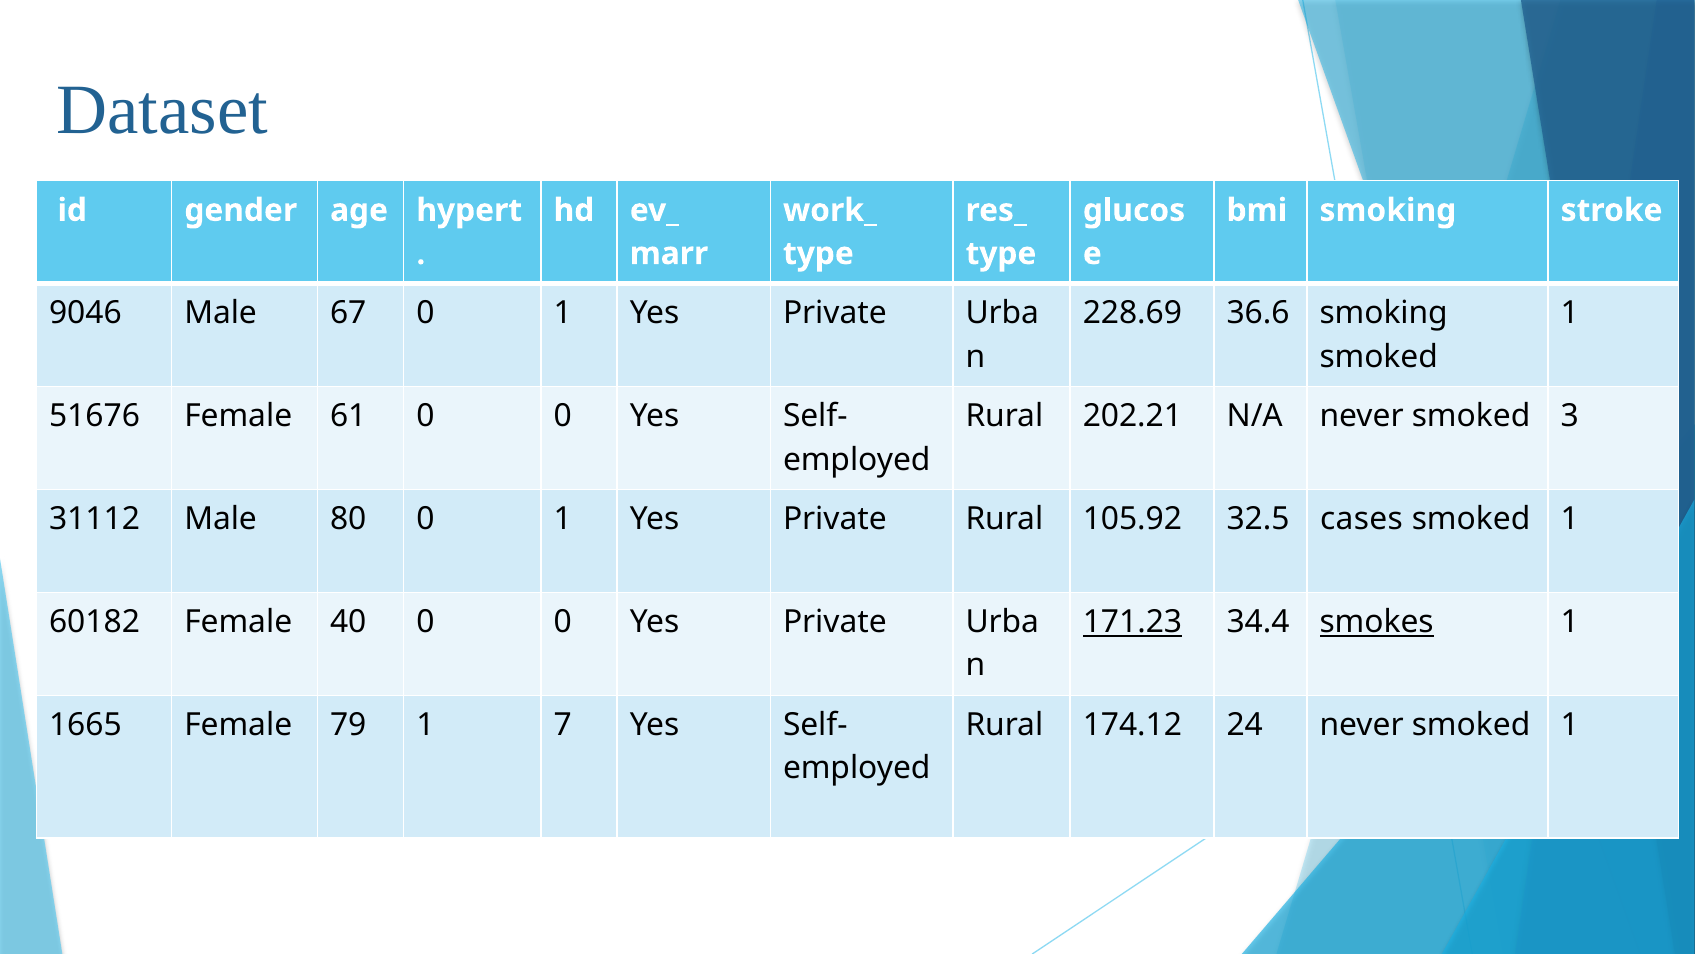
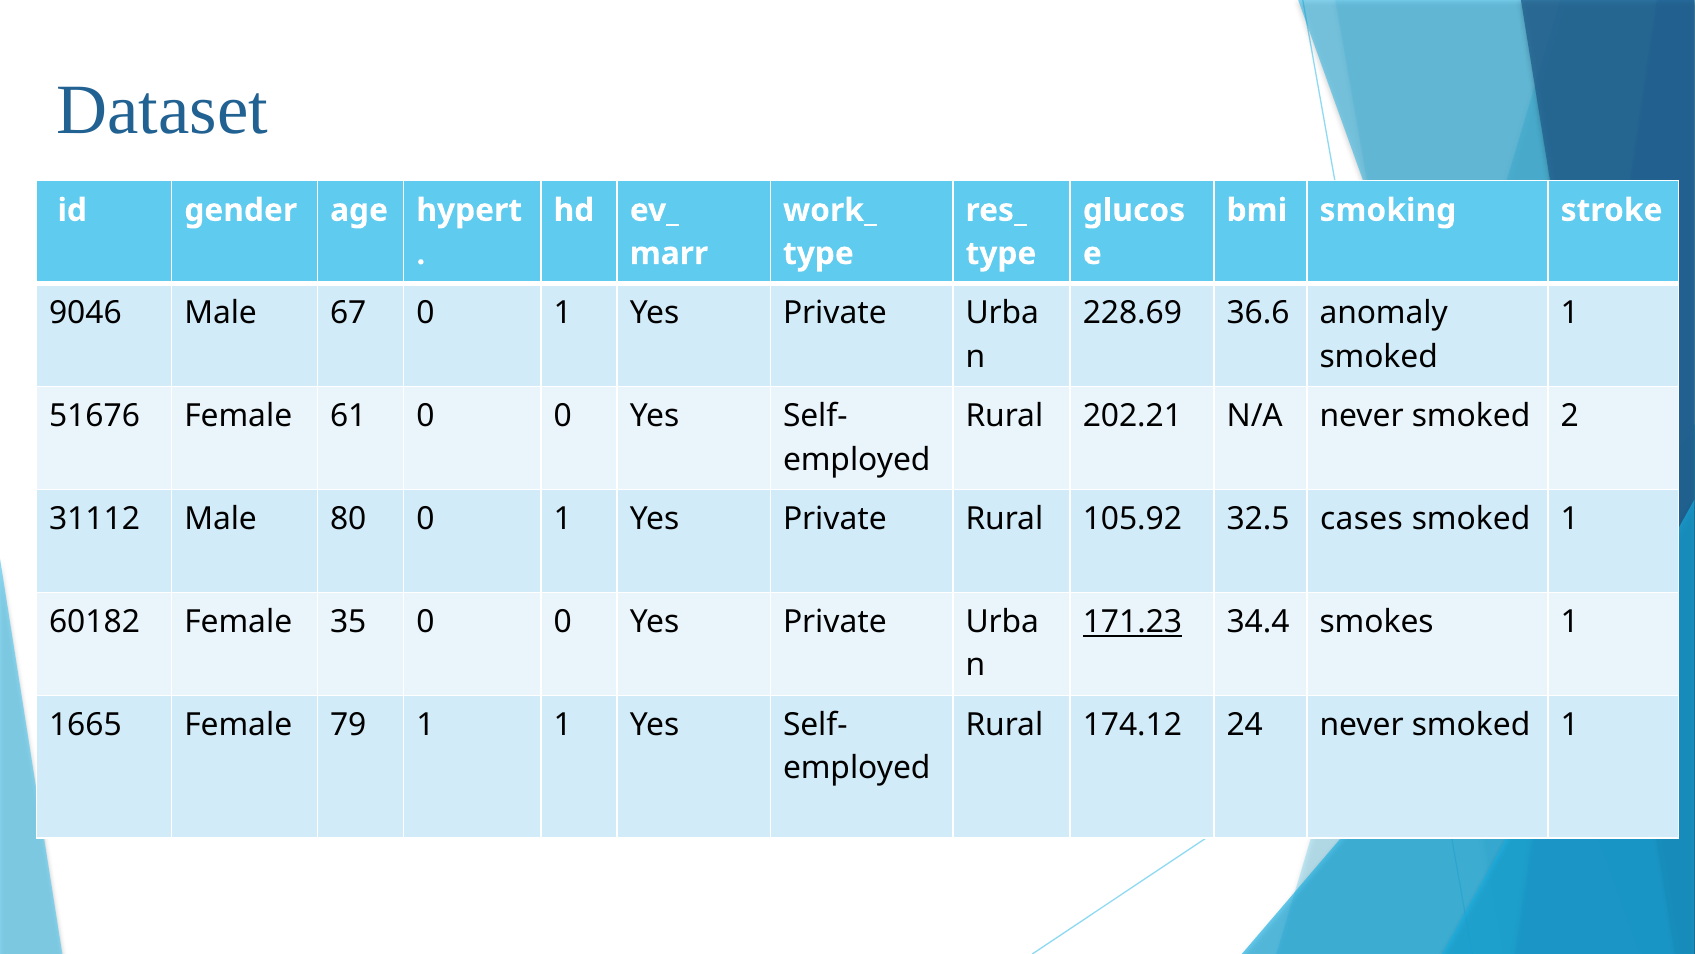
36.6 smoking: smoking -> anomaly
3: 3 -> 2
40: 40 -> 35
smokes underline: present -> none
1 7: 7 -> 1
